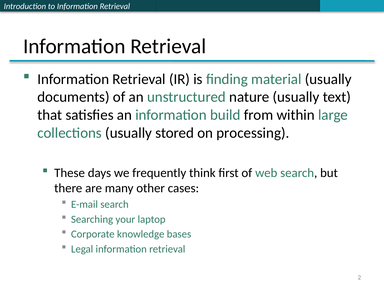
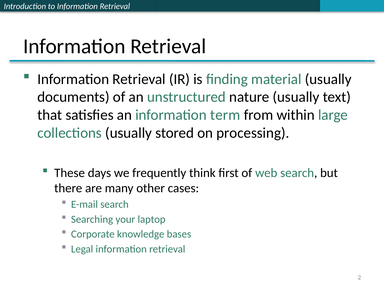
build: build -> term
